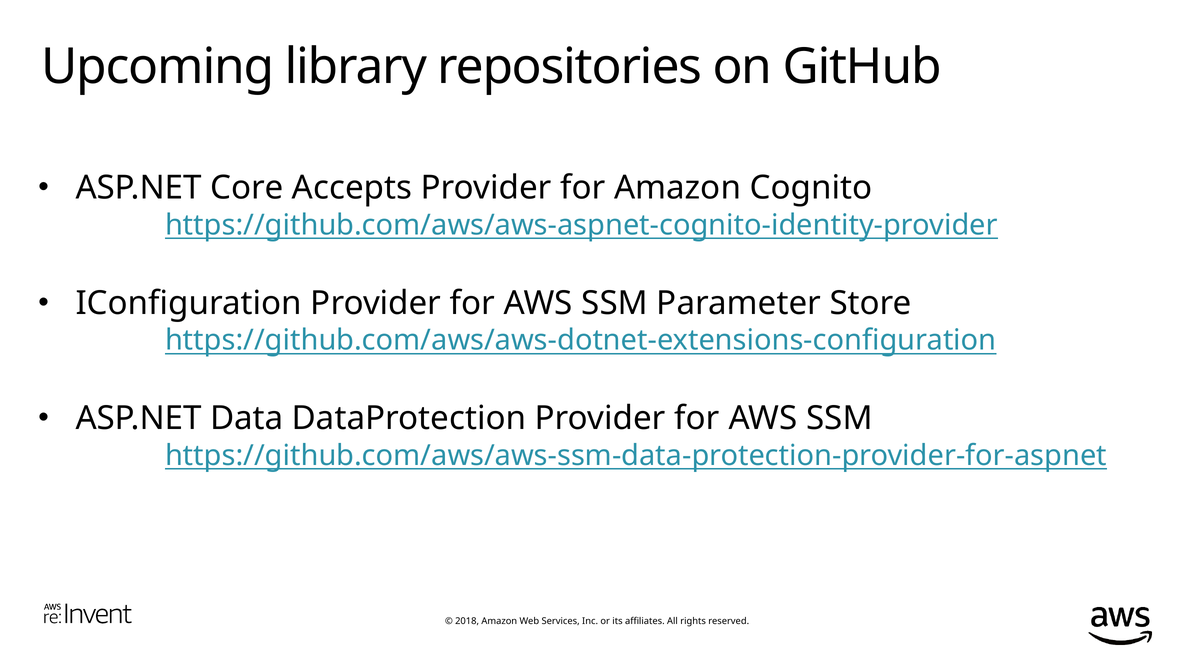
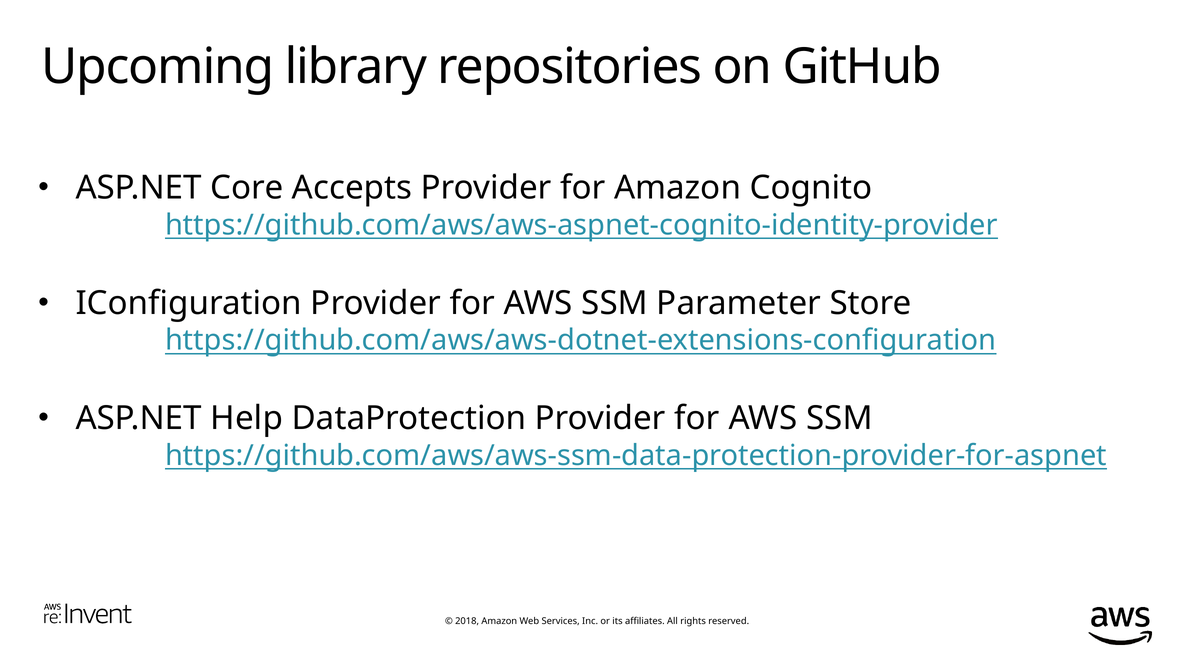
Data: Data -> Help
